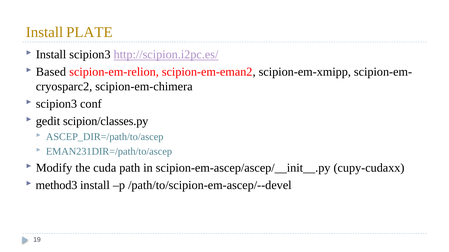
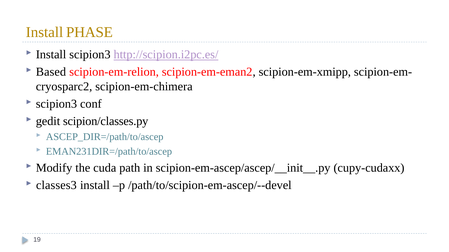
PLATE: PLATE -> PHASE
method3: method3 -> classes3
